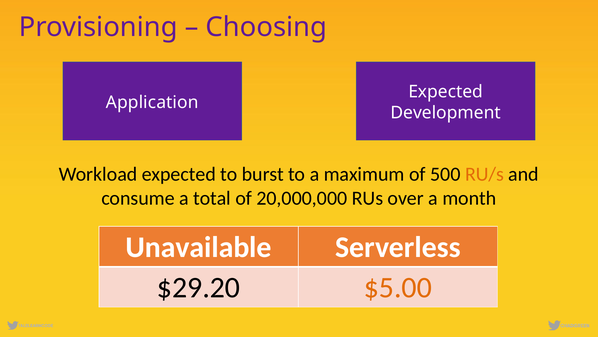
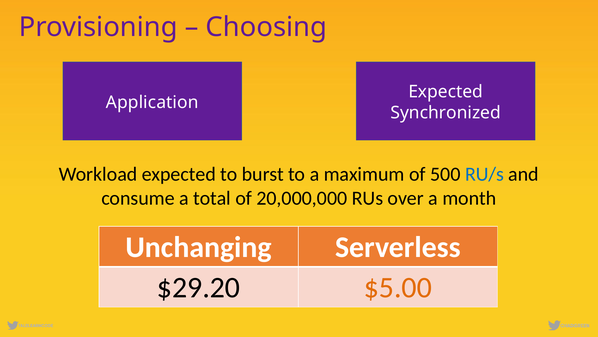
Development: Development -> Synchronized
RU/s colour: orange -> blue
Unavailable: Unavailable -> Unchanging
